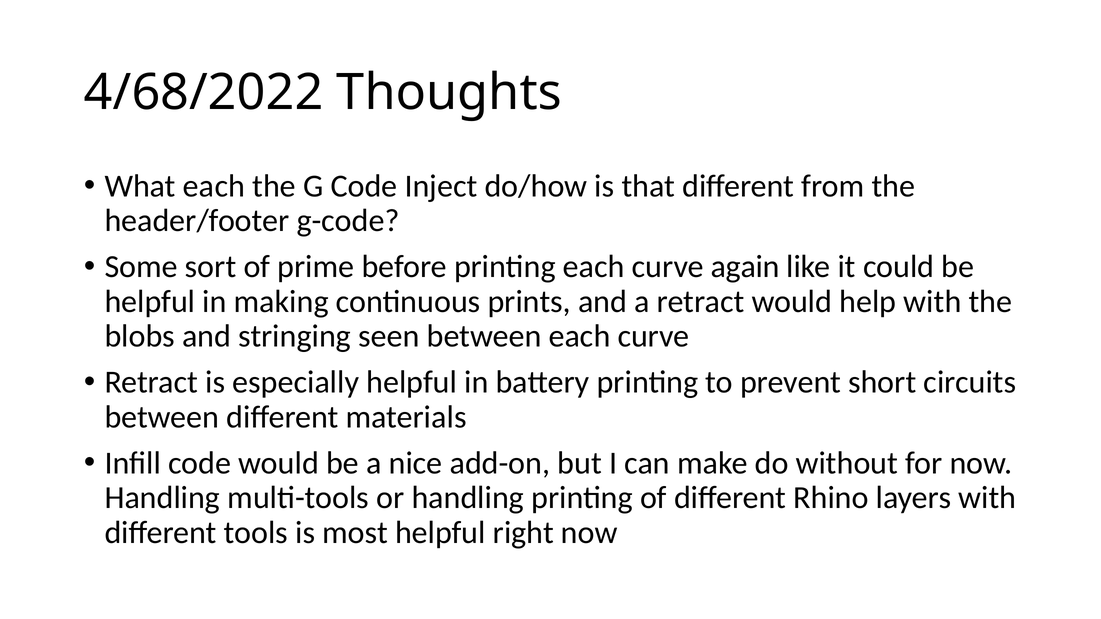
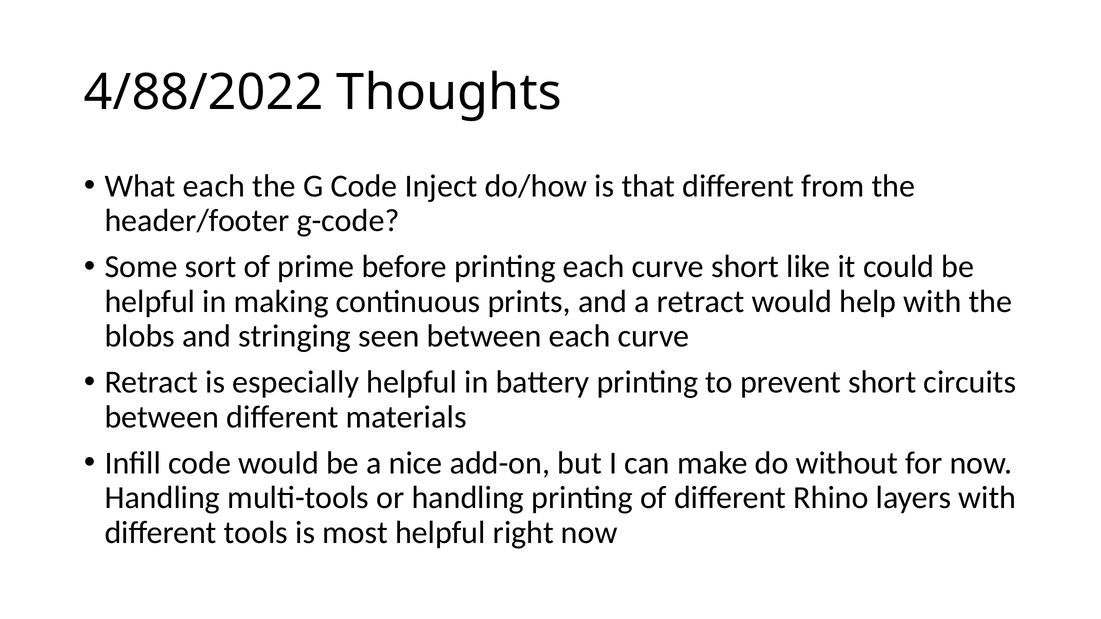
4/68/2022: 4/68/2022 -> 4/88/2022
curve again: again -> short
